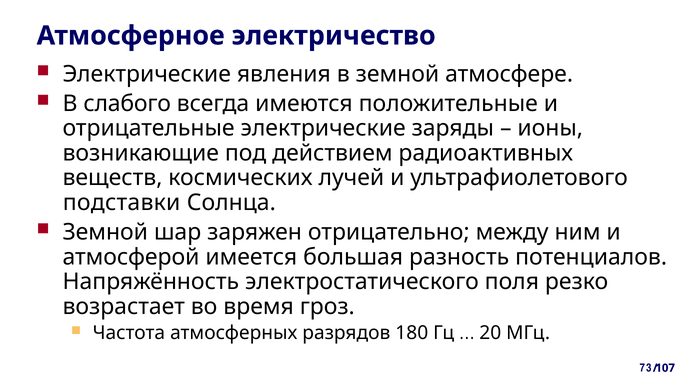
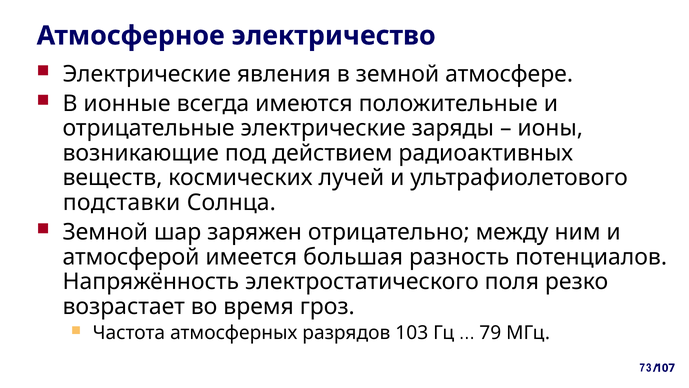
слабого: слабого -> ионные
180: 180 -> 103
20: 20 -> 79
